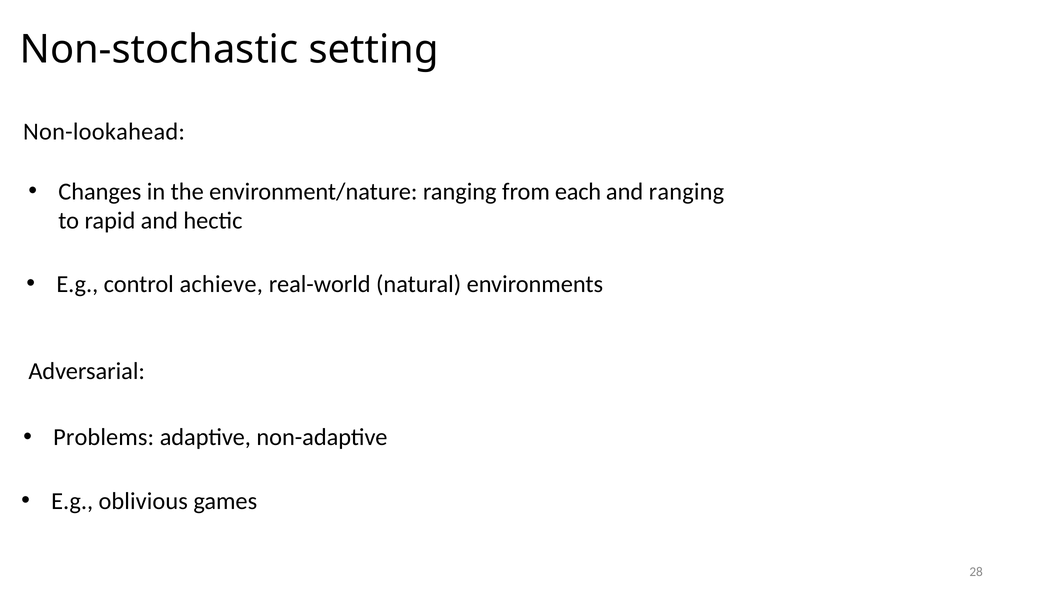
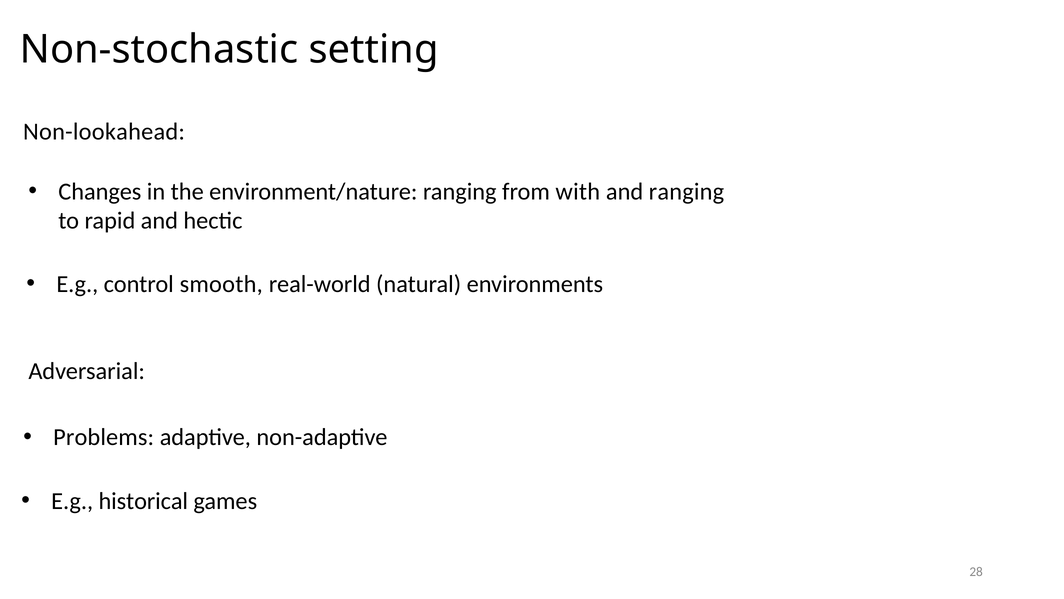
each: each -> with
achieve: achieve -> smooth
oblivious: oblivious -> historical
